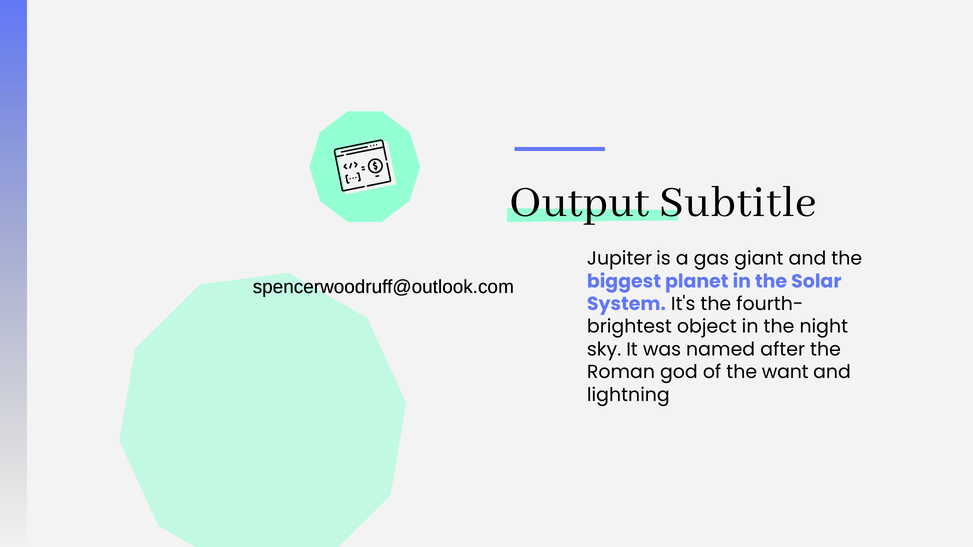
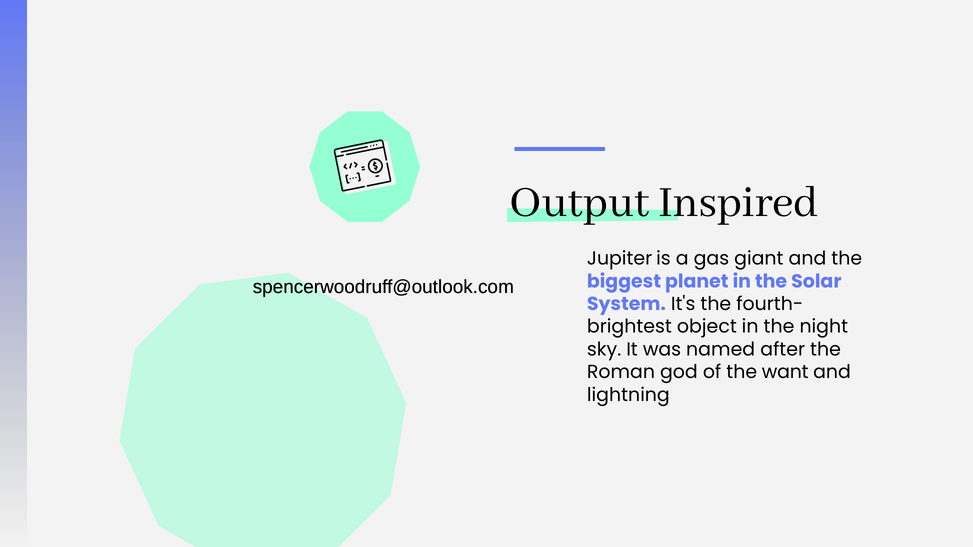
Subtitle: Subtitle -> Inspired
